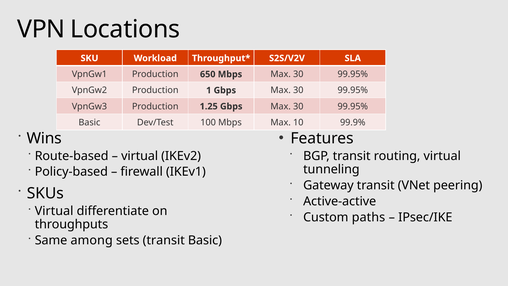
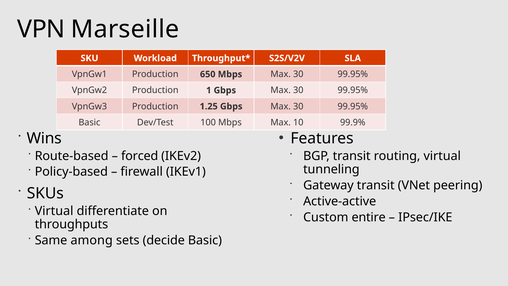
Locations: Locations -> Marseille
virtual at (140, 156): virtual -> forced
paths: paths -> entire
sets transit: transit -> decide
